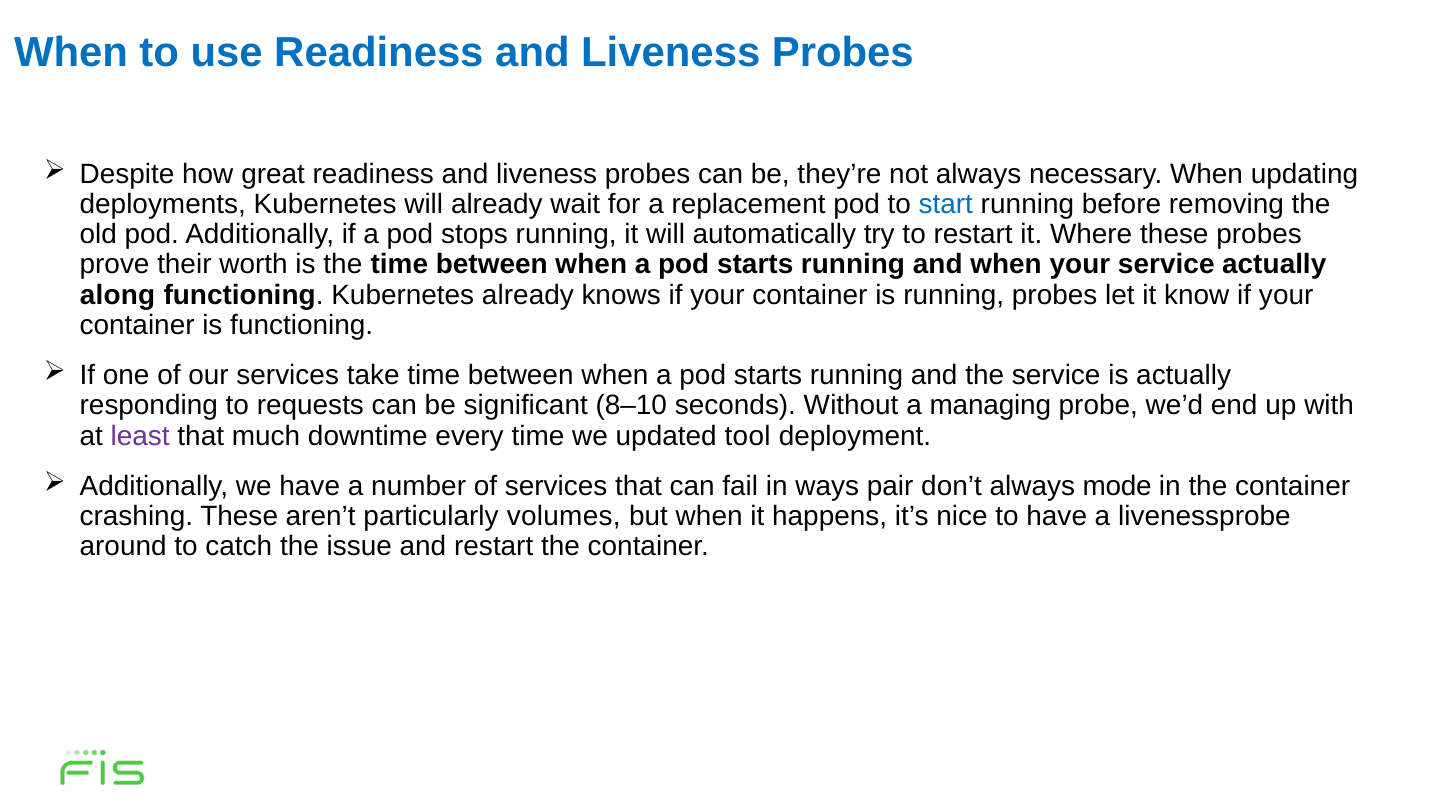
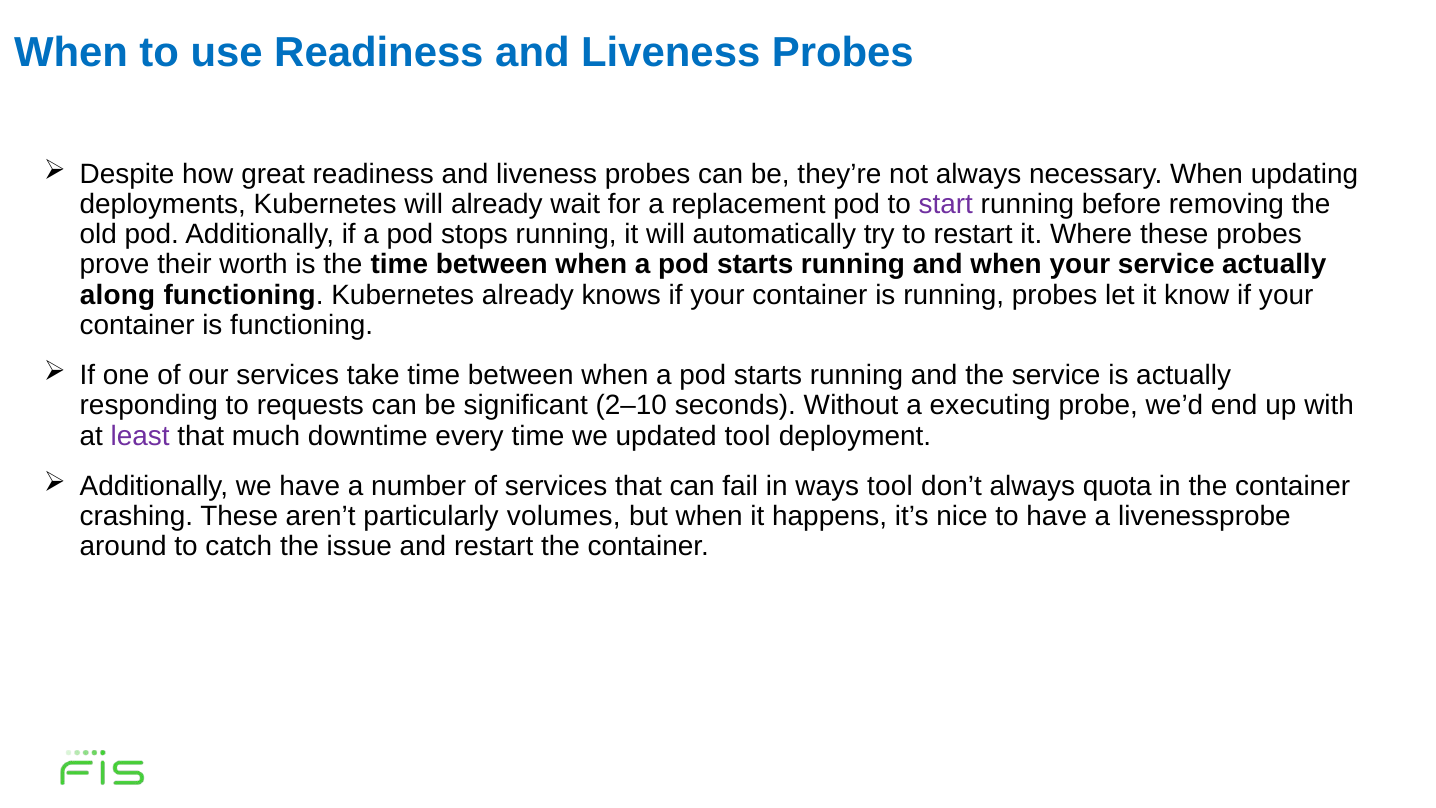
start colour: blue -> purple
8–10: 8–10 -> 2–10
managing: managing -> executing
ways pair: pair -> tool
mode: mode -> quota
